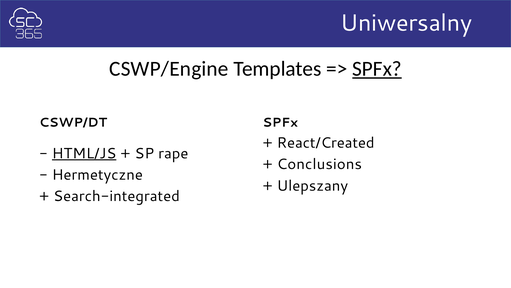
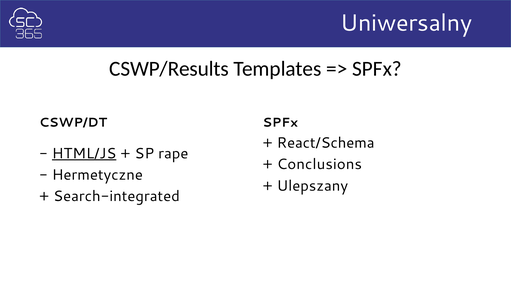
CSWP/Engine: CSWP/Engine -> CSWP/Results
SPFx at (377, 69) underline: present -> none
React/Created: React/Created -> React/Schema
